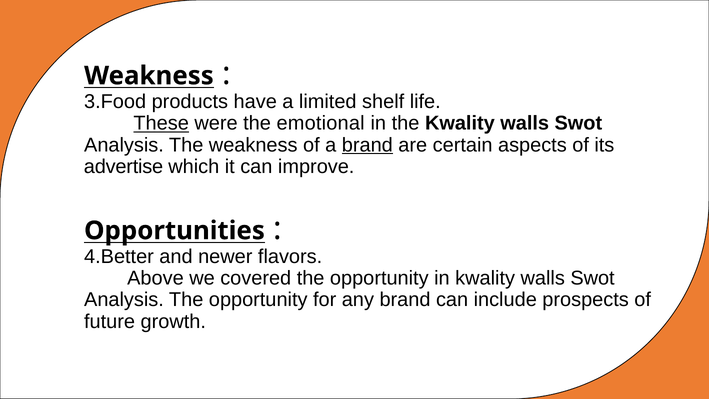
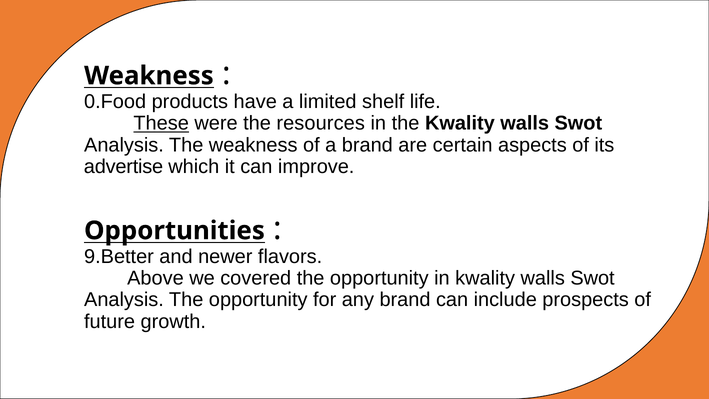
3.Food: 3.Food -> 0.Food
emotional: emotional -> resources
brand at (367, 145) underline: present -> none
4.Better: 4.Better -> 9.Better
